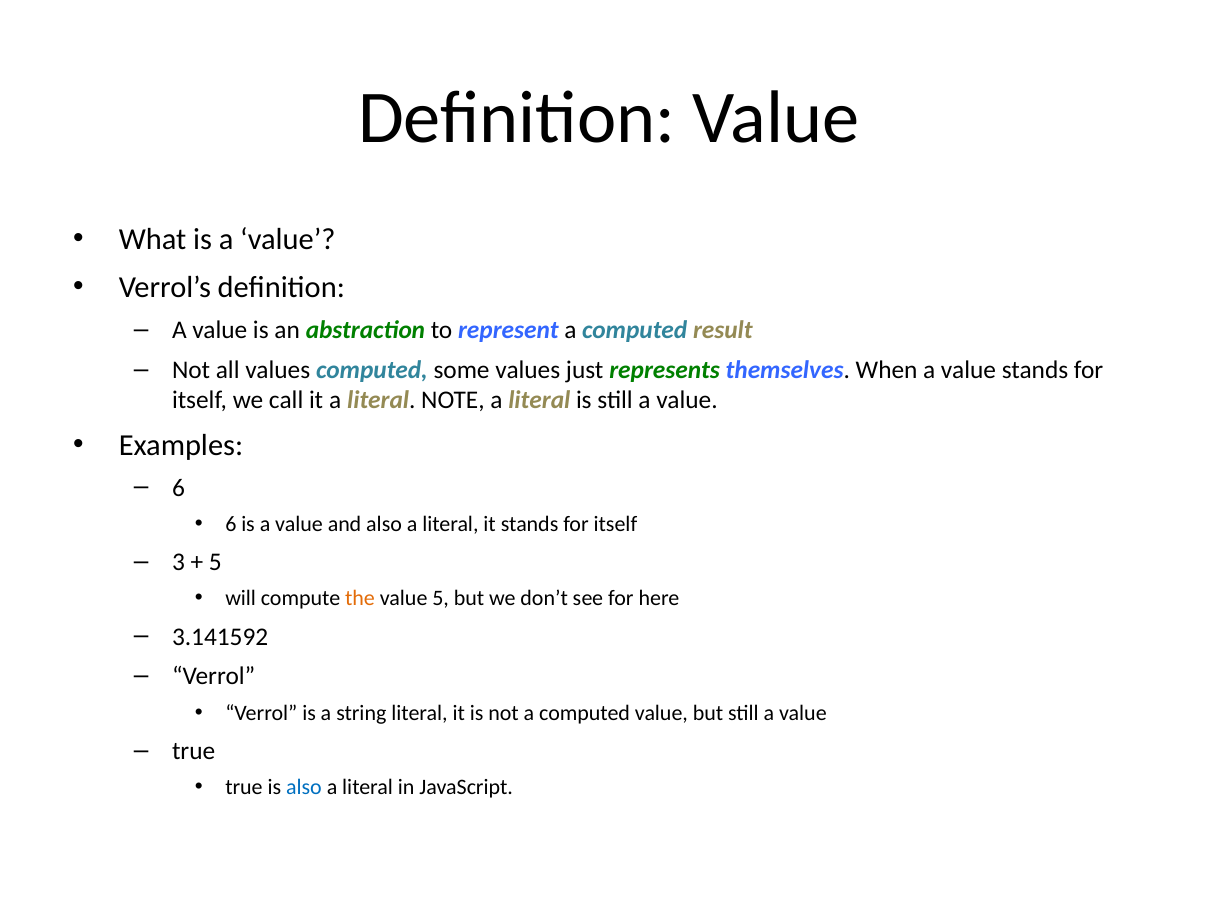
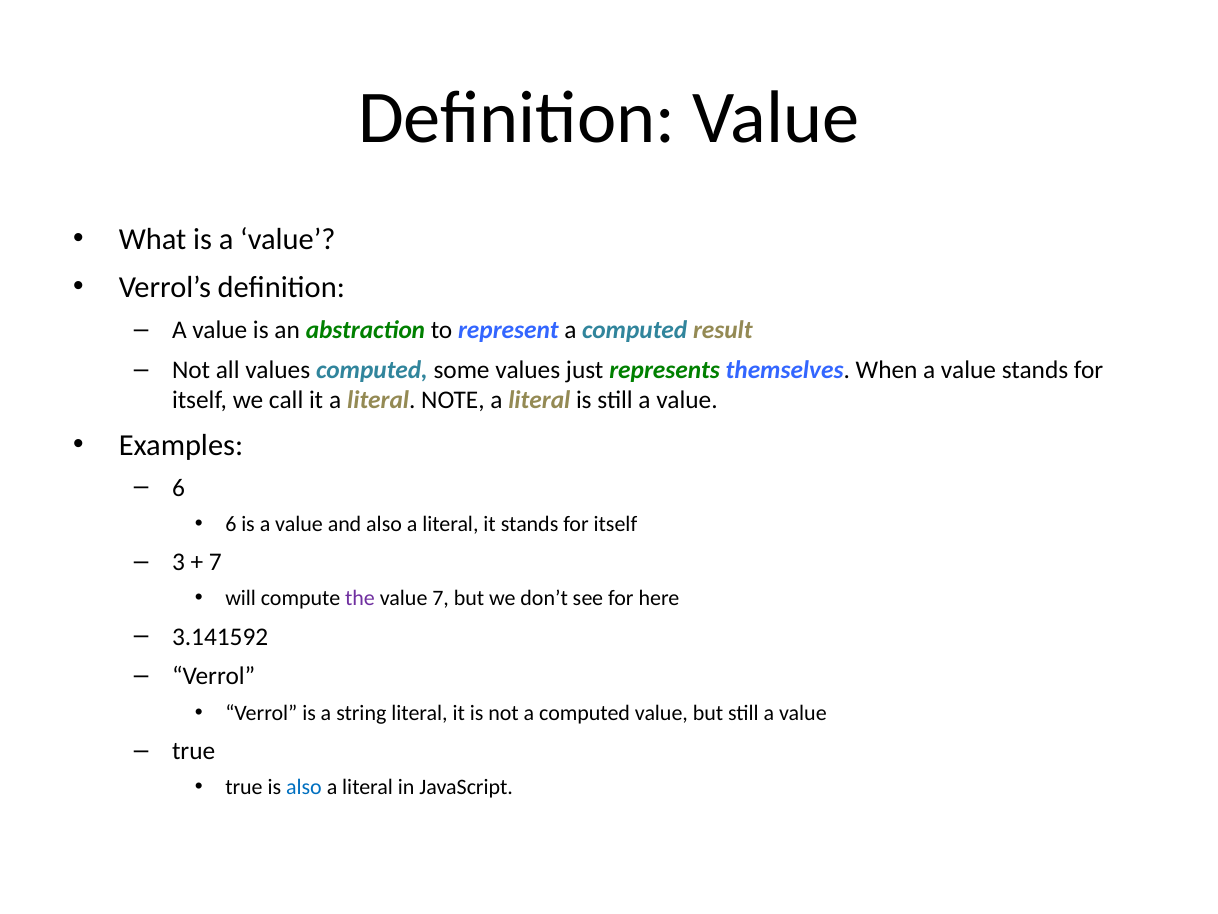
5 at (215, 562): 5 -> 7
the colour: orange -> purple
value 5: 5 -> 7
